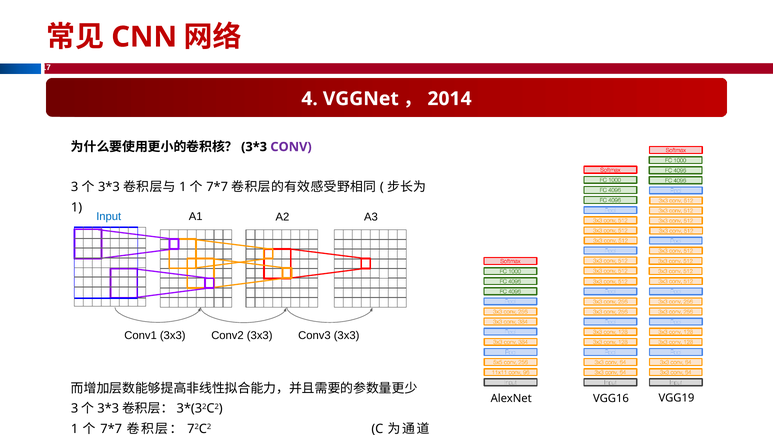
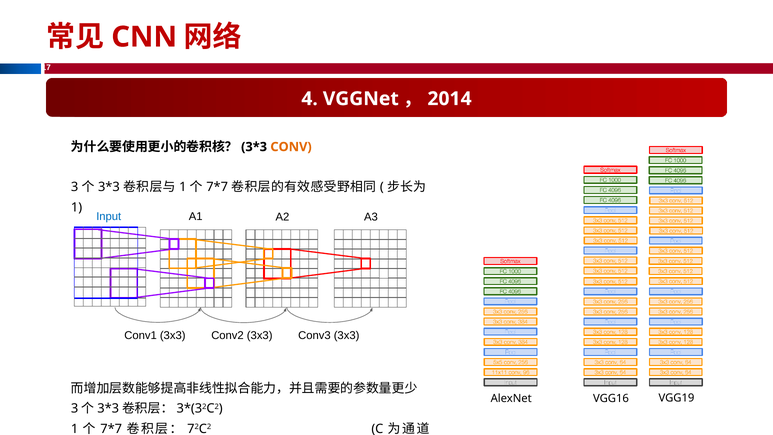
CONV colour: purple -> orange
